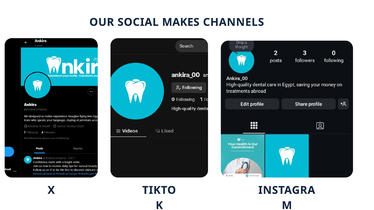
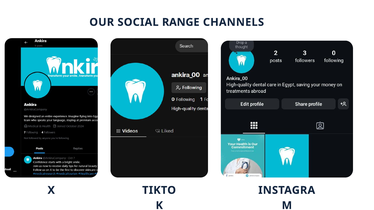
MAKES: MAKES -> RANGE
